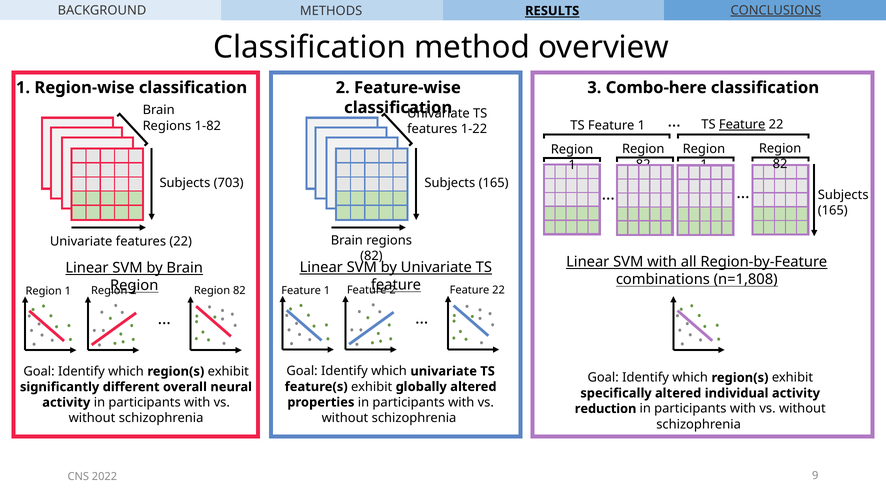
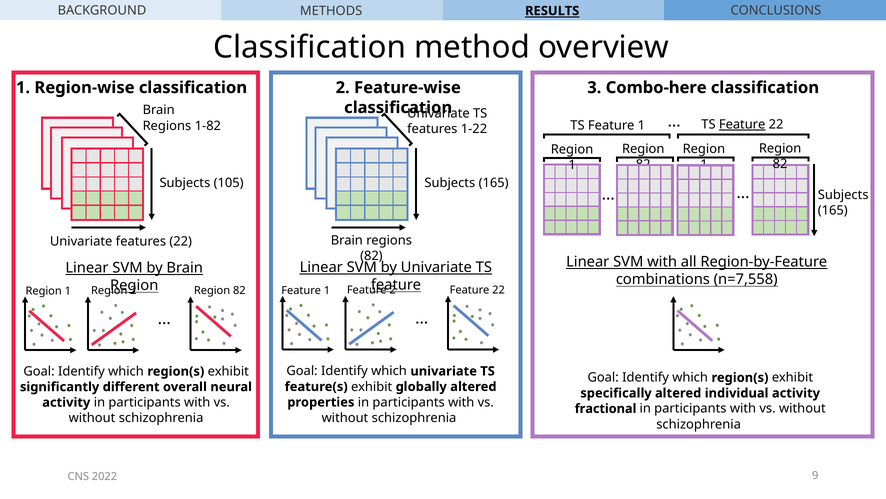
CONCLUSIONS underline: present -> none
703: 703 -> 105
n=1,808: n=1,808 -> n=7,558
reduction: reduction -> fractional
